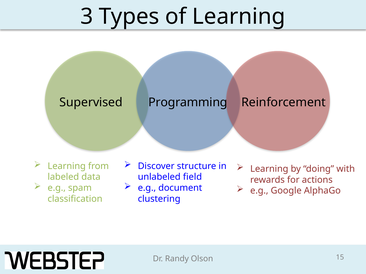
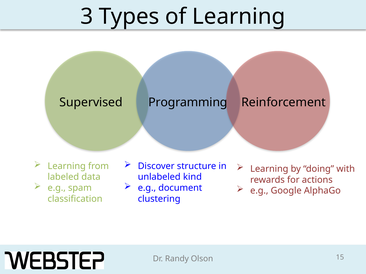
field: field -> kind
